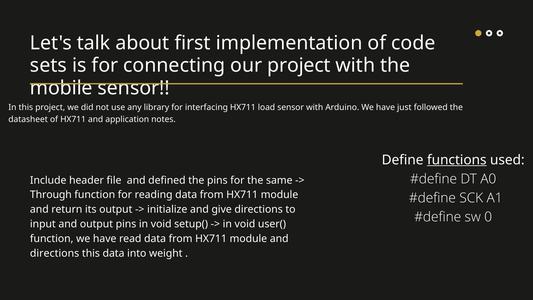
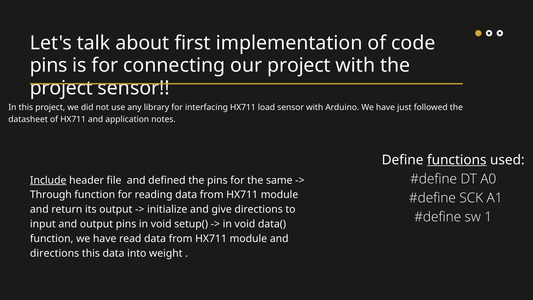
sets at (49, 65): sets -> pins
mobile at (61, 88): mobile -> project
Include underline: none -> present
0: 0 -> 1
user(: user( -> data(
